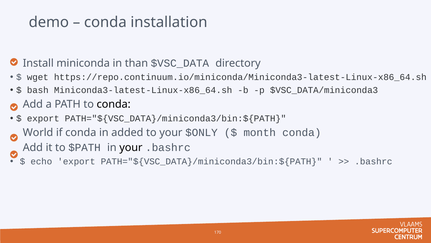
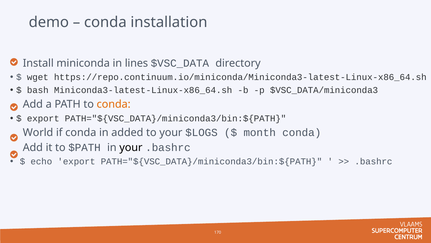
than: than -> lines
conda at (114, 104) colour: black -> orange
$ONLY: $ONLY -> $LOGS
